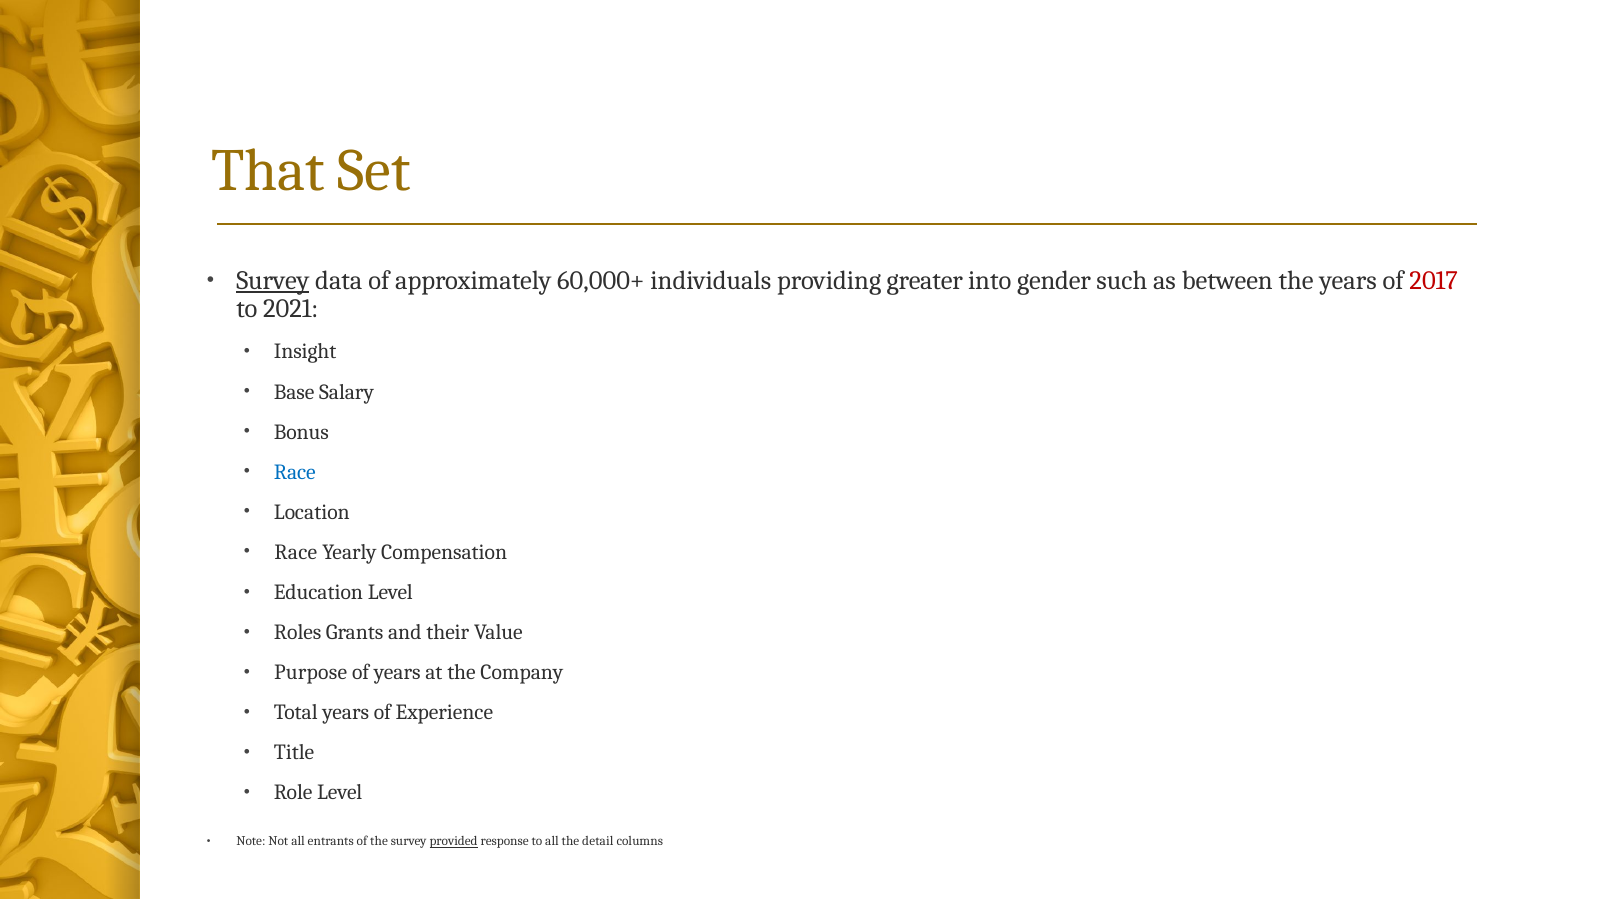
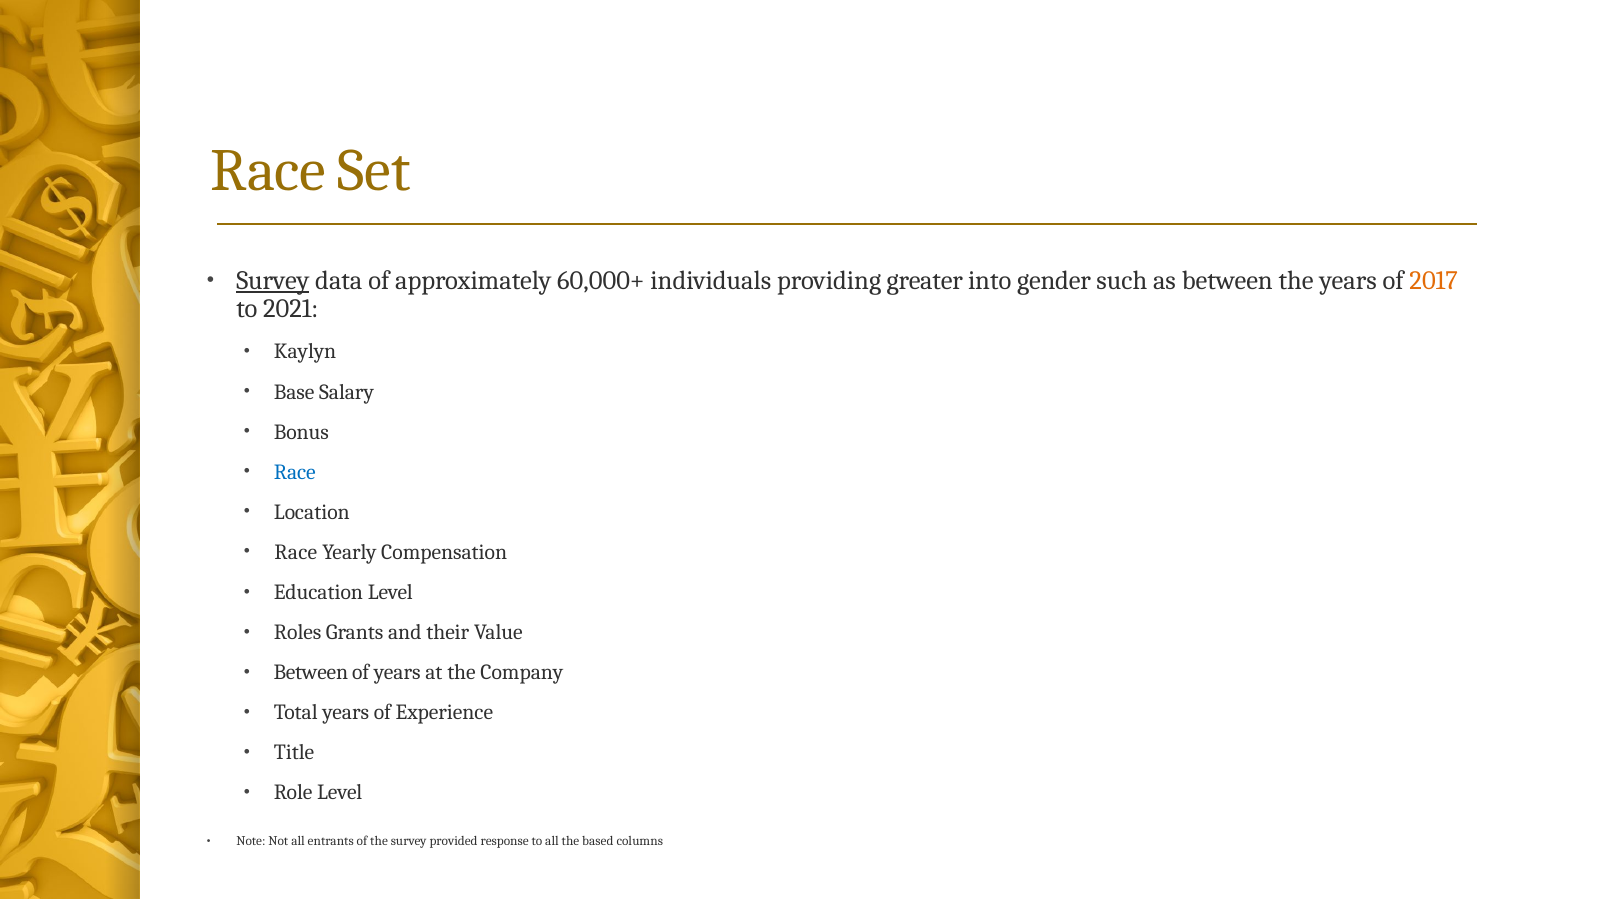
That at (268, 171): That -> Race
2017 colour: red -> orange
Insight: Insight -> Kaylyn
Purpose at (311, 672): Purpose -> Between
provided underline: present -> none
detail: detail -> based
